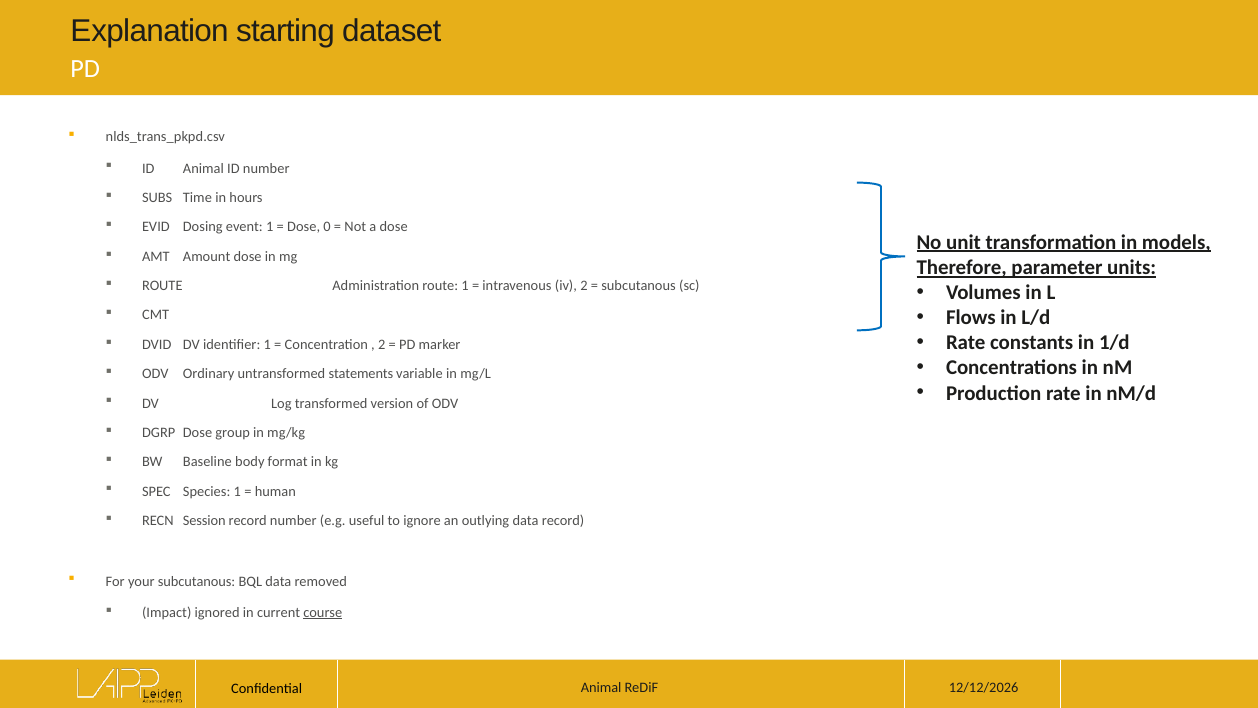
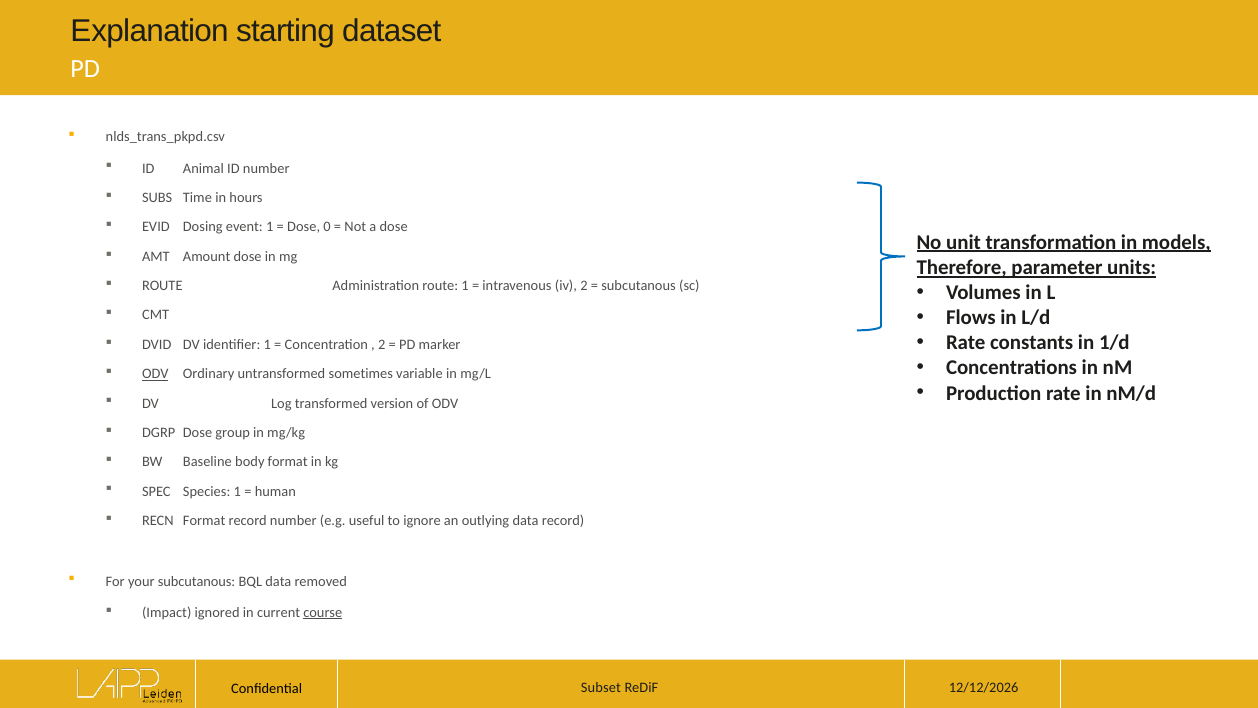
ODV at (155, 374) underline: none -> present
statements: statements -> sometimes
RECN Session: Session -> Format
Animal at (601, 687): Animal -> Subset
